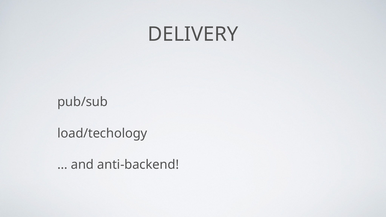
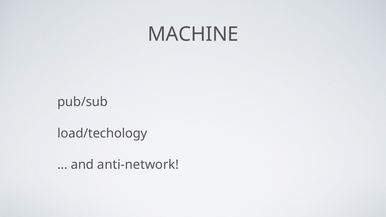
DELIVERY: DELIVERY -> MACHINE
anti-backend: anti-backend -> anti-network
